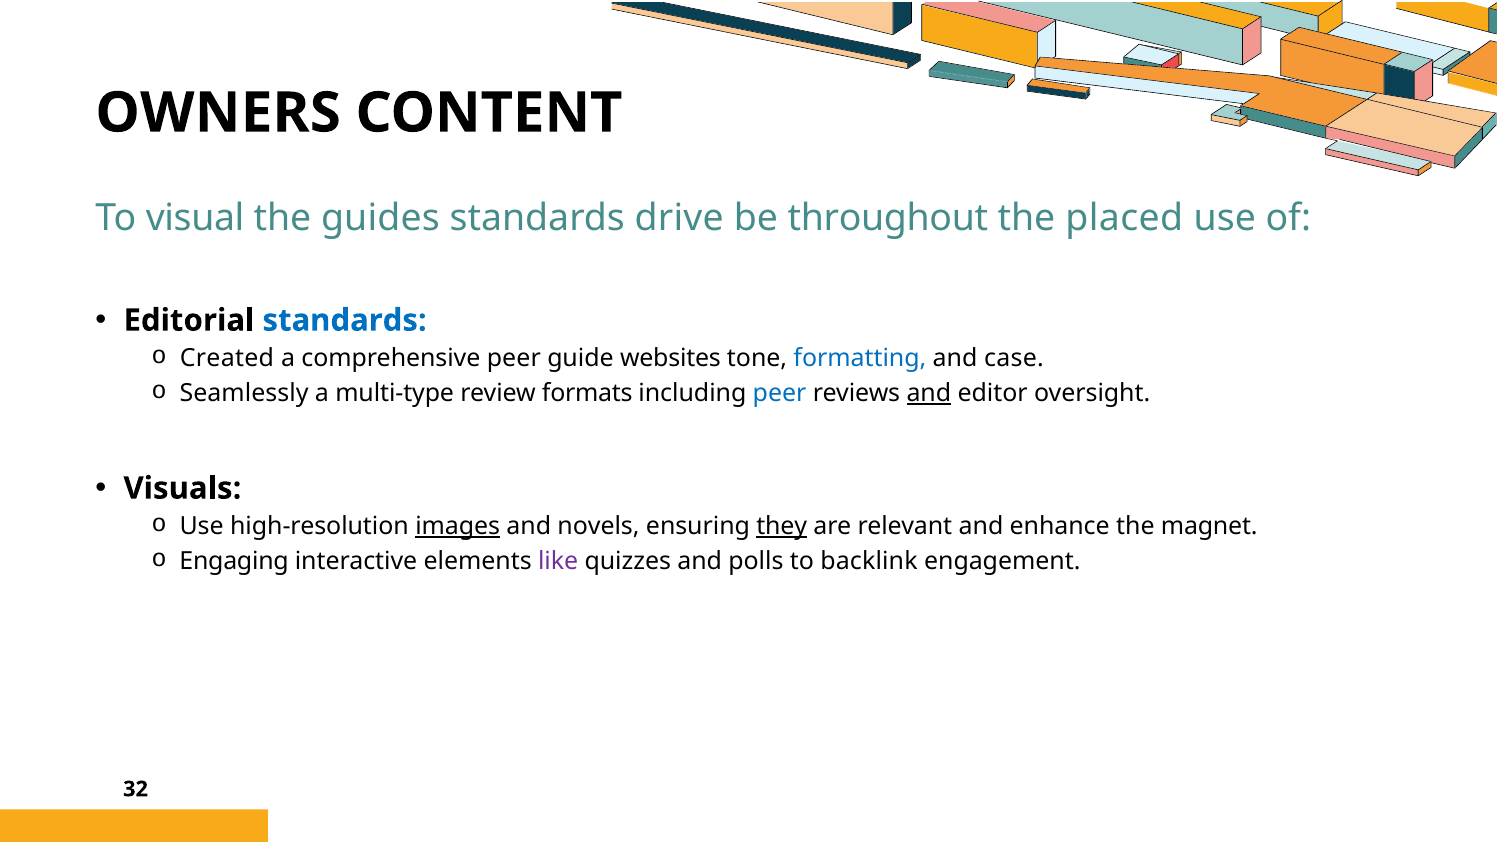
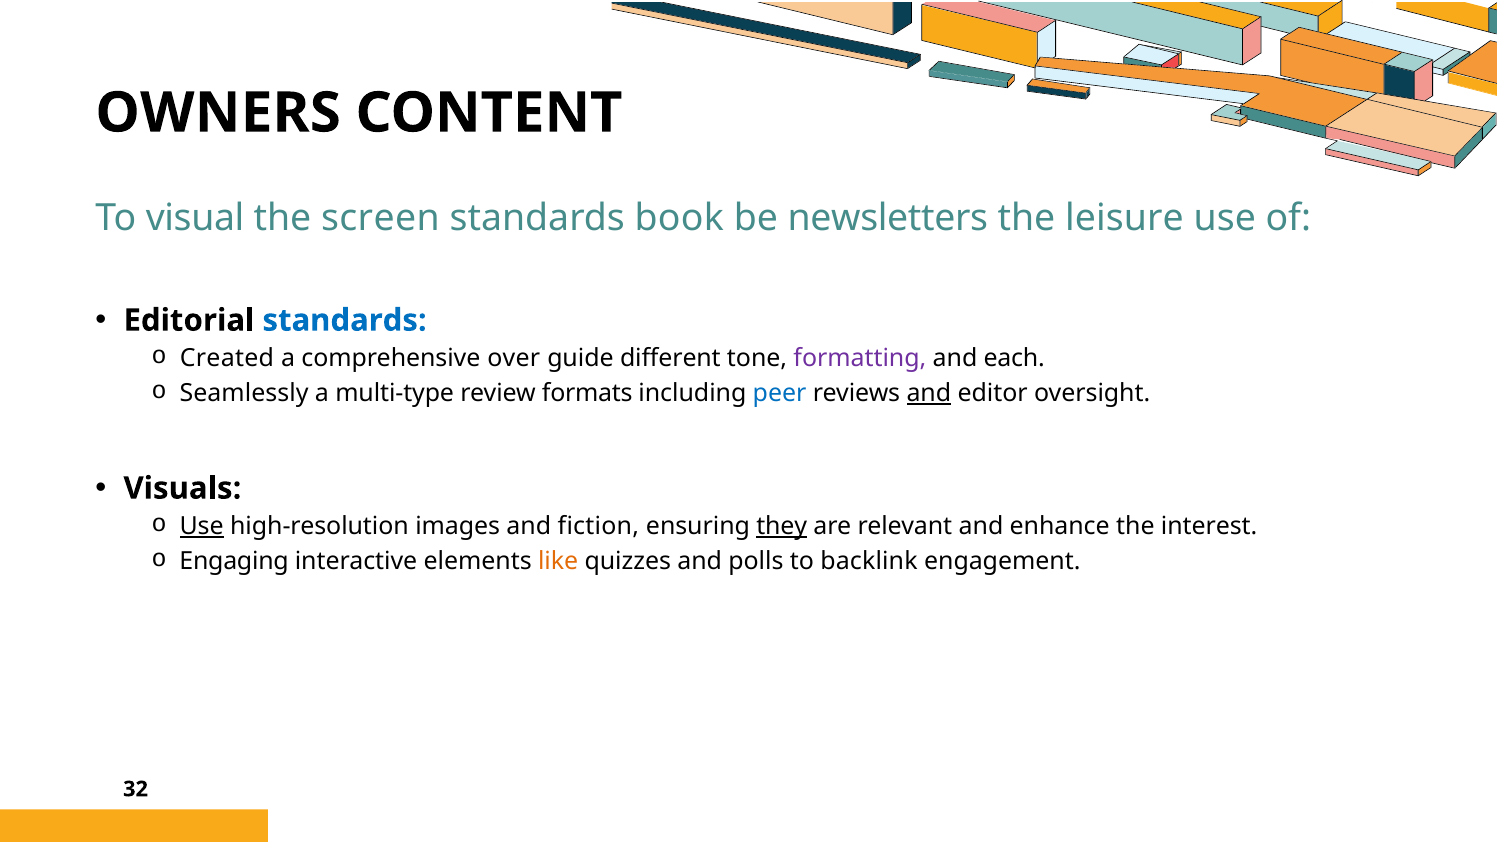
guides: guides -> screen
drive: drive -> book
throughout: throughout -> newsletters
placed: placed -> leisure
comprehensive peer: peer -> over
websites: websites -> different
formatting colour: blue -> purple
case: case -> each
Use at (202, 526) underline: none -> present
images underline: present -> none
novels: novels -> fiction
magnet: magnet -> interest
like colour: purple -> orange
